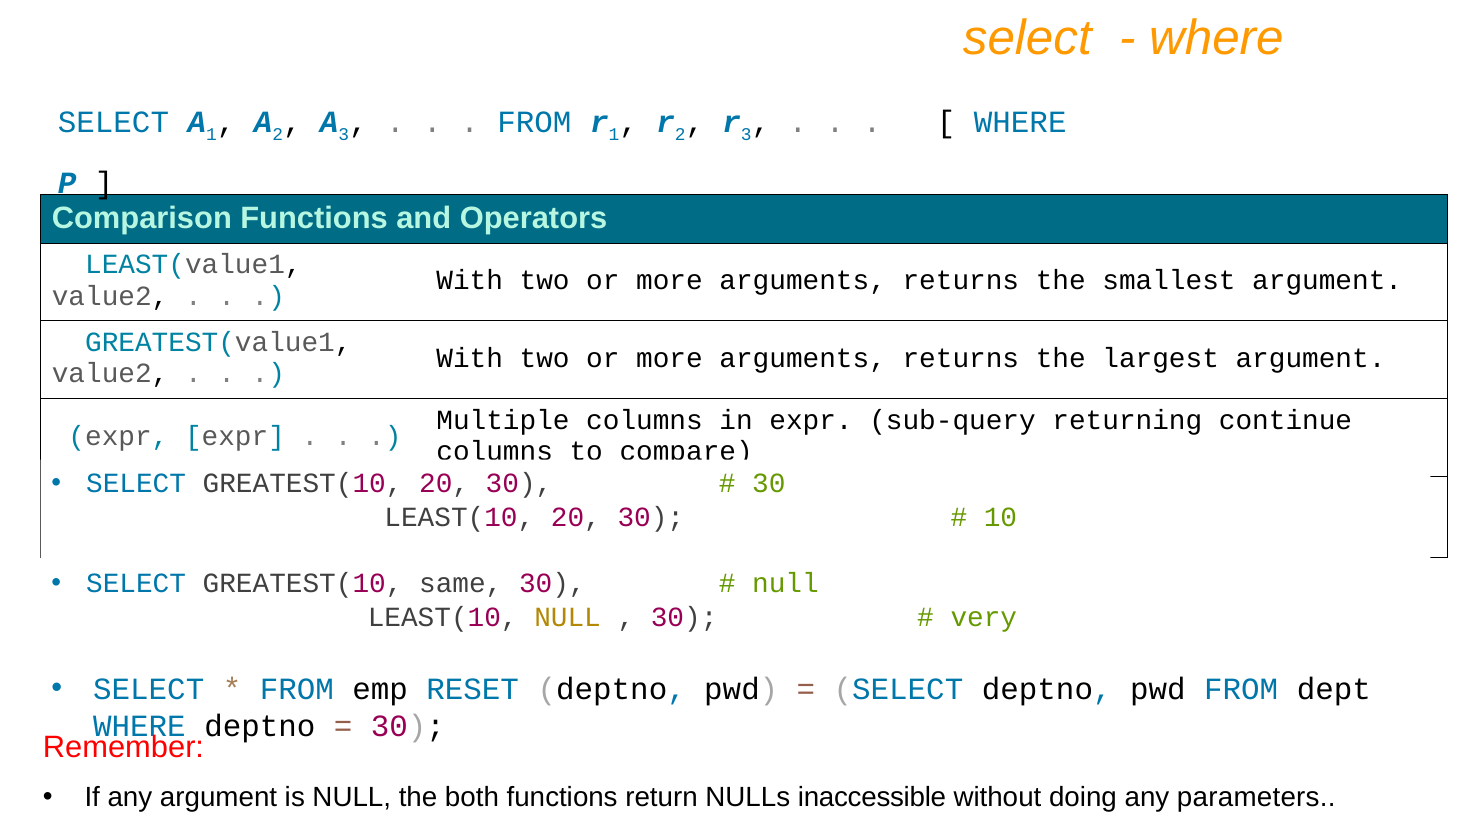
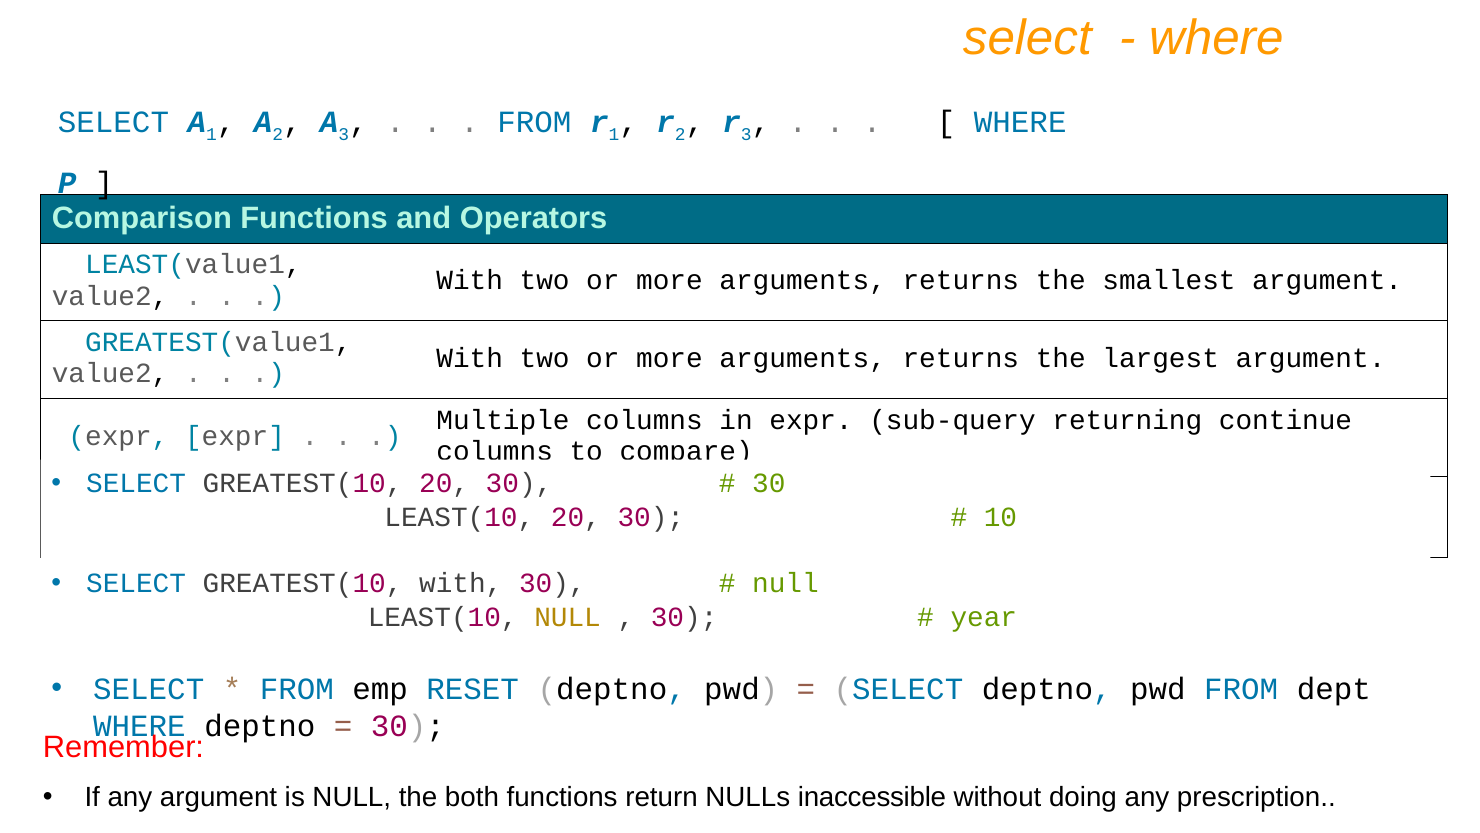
GREATEST(10 same: same -> with
very: very -> year
parameters: parameters -> prescription
